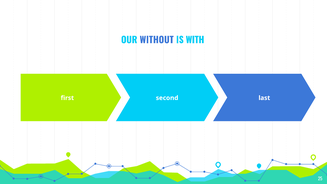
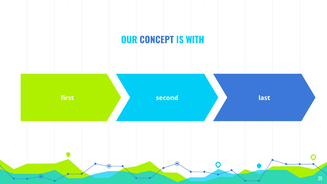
WITHOUT: WITHOUT -> CONCEPT
